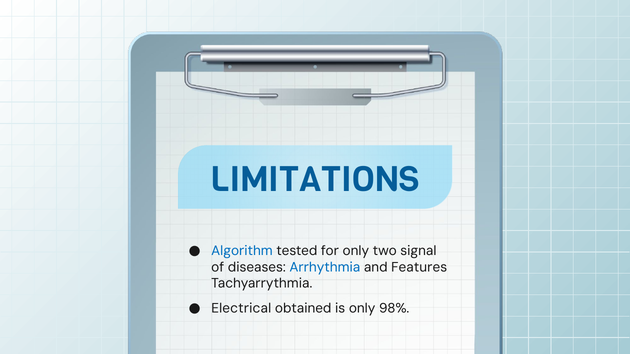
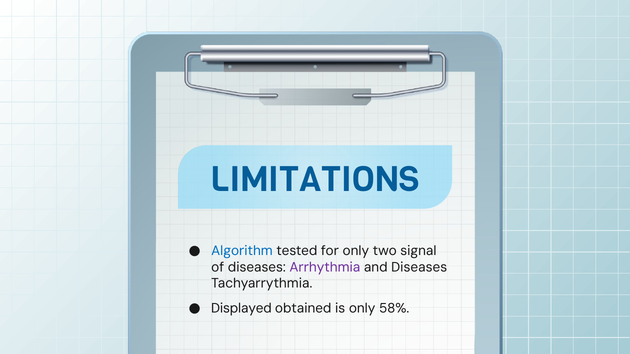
Arrhythmia colour: blue -> purple
and Features: Features -> Diseases
Electrical: Electrical -> Displayed
98%: 98% -> 58%
